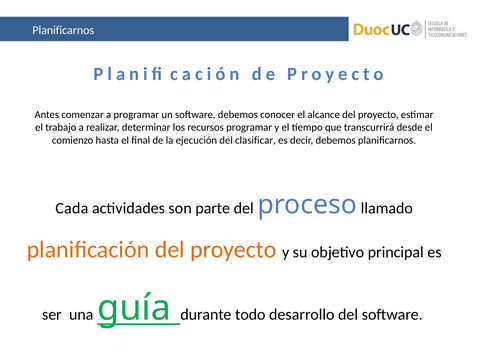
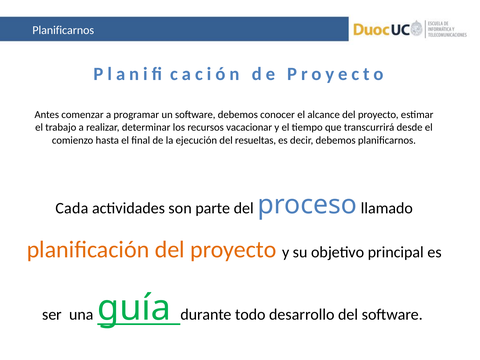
recursos programar: programar -> vacacionar
clasificar: clasificar -> resueltas
